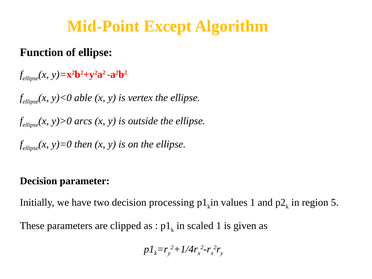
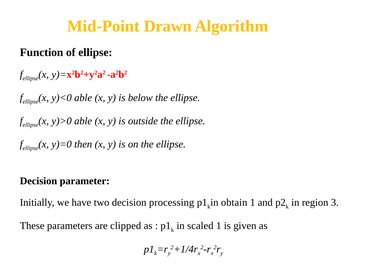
Except: Except -> Drawn
vertex: vertex -> below
y)>0 arcs: arcs -> able
values: values -> obtain
5: 5 -> 3
